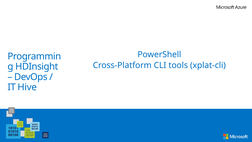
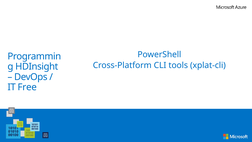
Hive: Hive -> Free
